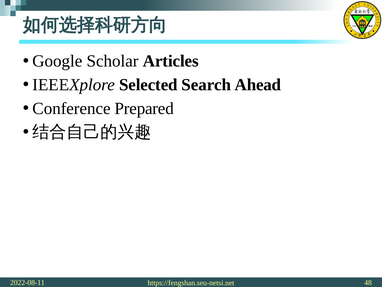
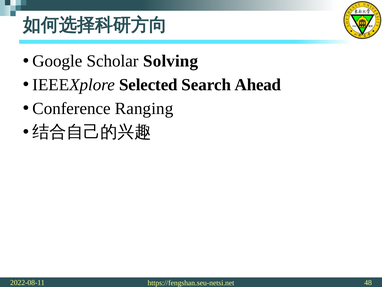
Articles: Articles -> Solving
Prepared: Prepared -> Ranging
